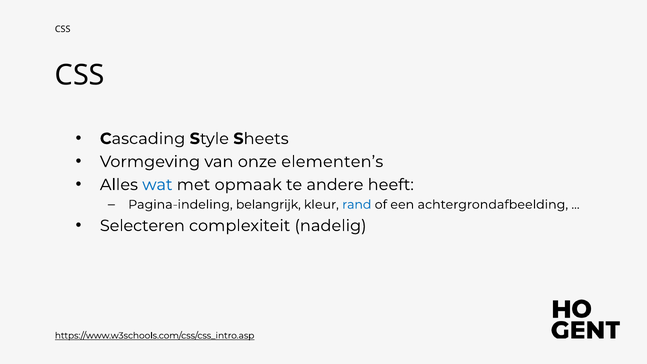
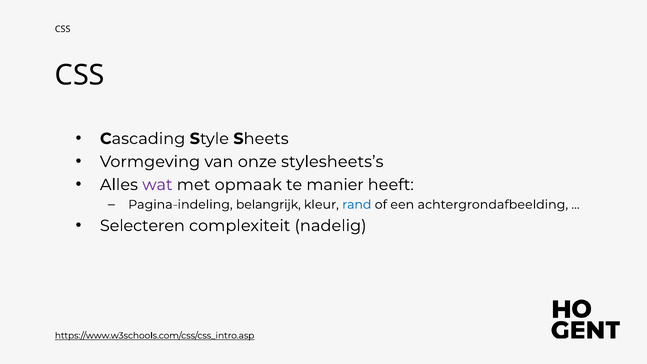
elementen’s: elementen’s -> stylesheets’s
wat colour: blue -> purple
andere: andere -> manier
